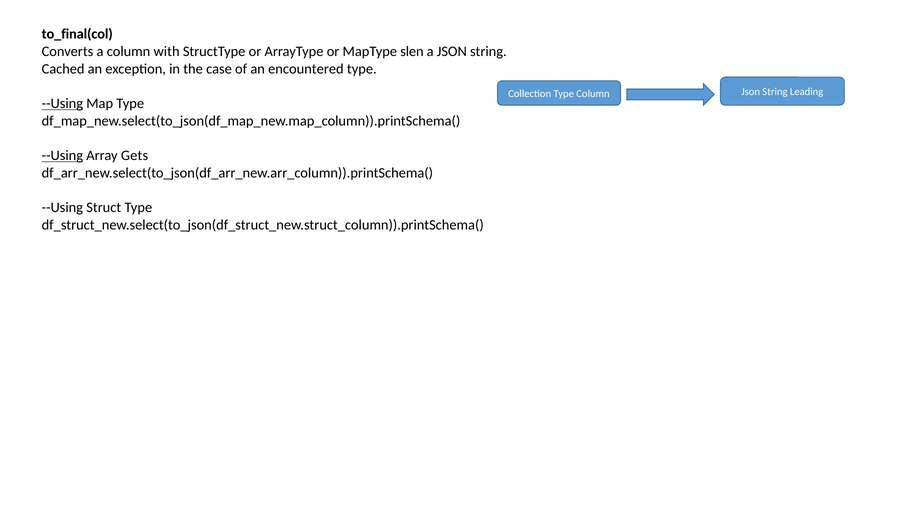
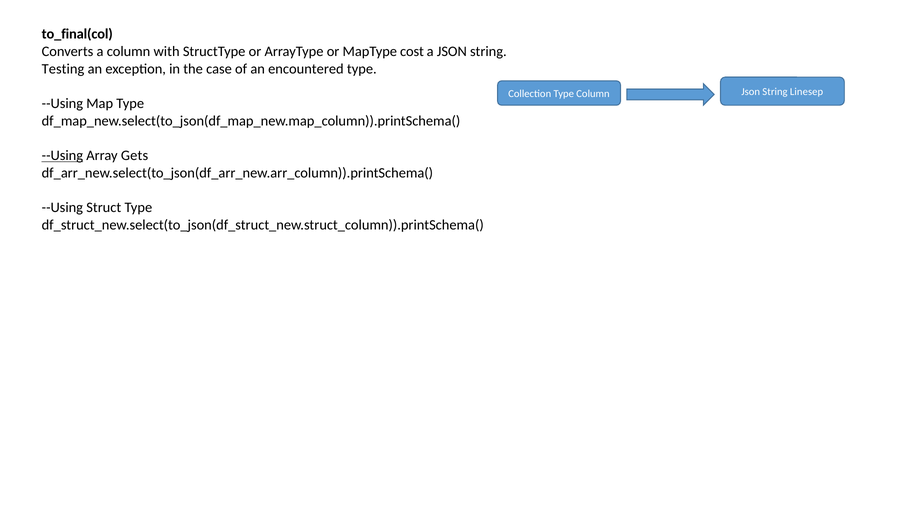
slen: slen -> cost
Cached: Cached -> Testing
Leading: Leading -> Linesep
--Using at (62, 103) underline: present -> none
